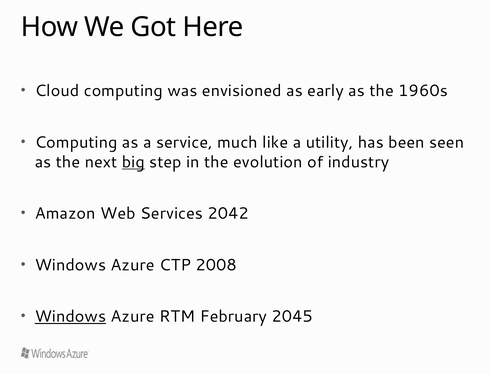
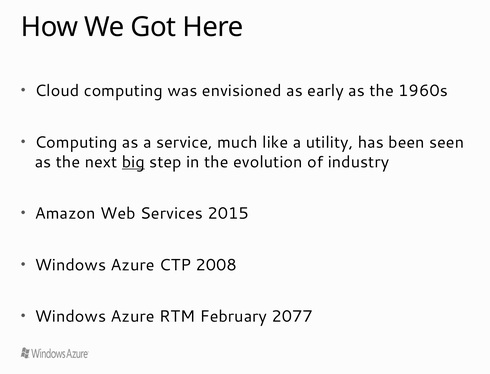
2042: 2042 -> 2015
Windows at (70, 316) underline: present -> none
2045: 2045 -> 2077
